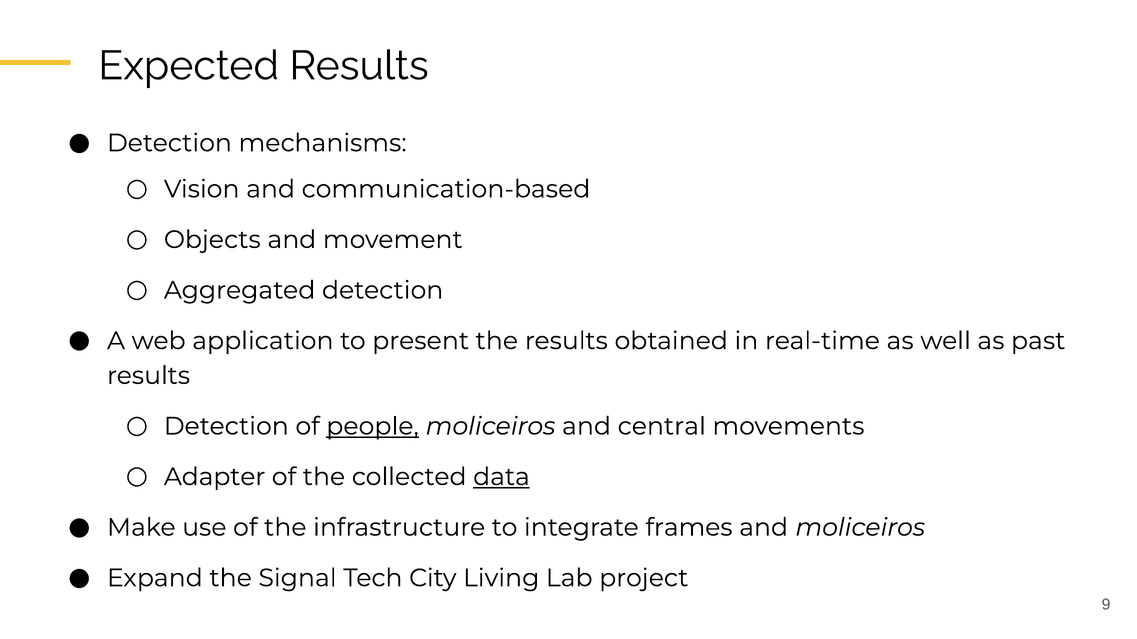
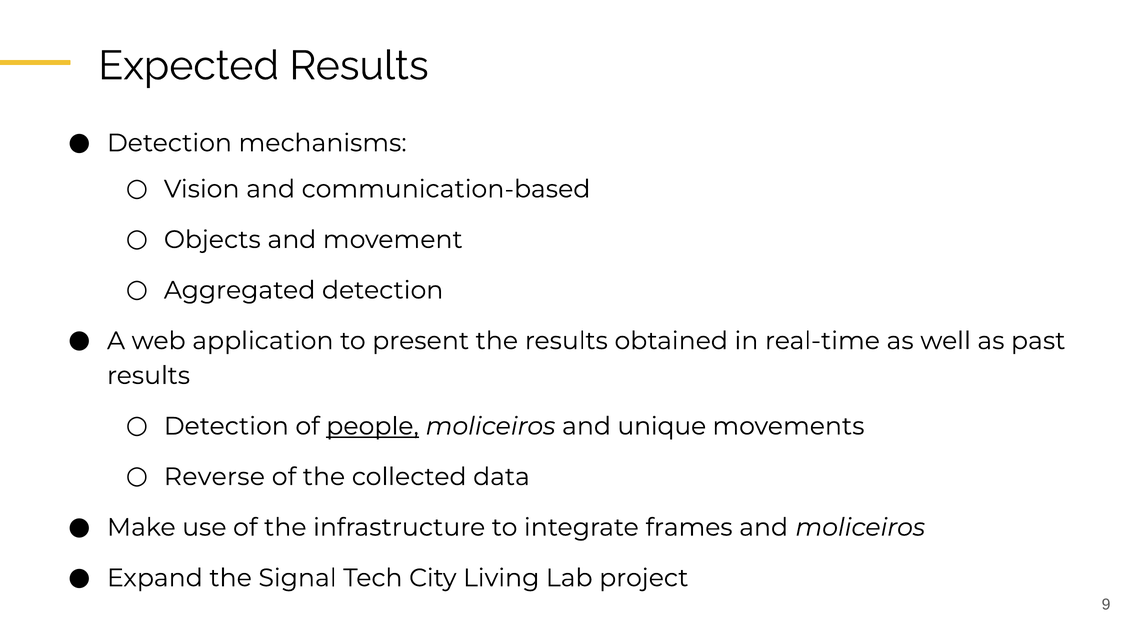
central: central -> unique
Adapter: Adapter -> Reverse
data underline: present -> none
